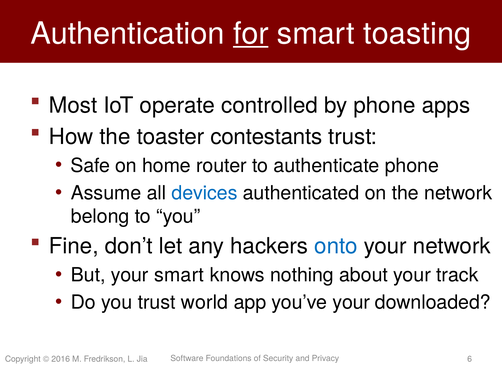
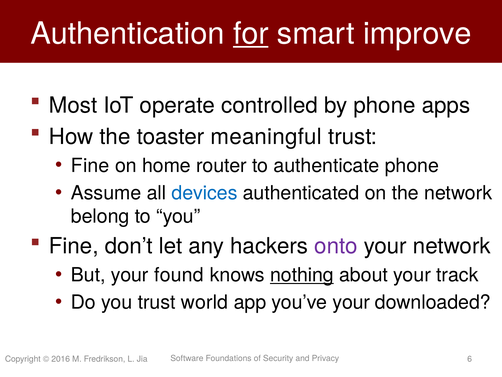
toasting: toasting -> improve
contestants: contestants -> meaningful
Safe at (90, 165): Safe -> Fine
onto colour: blue -> purple
your smart: smart -> found
nothing underline: none -> present
